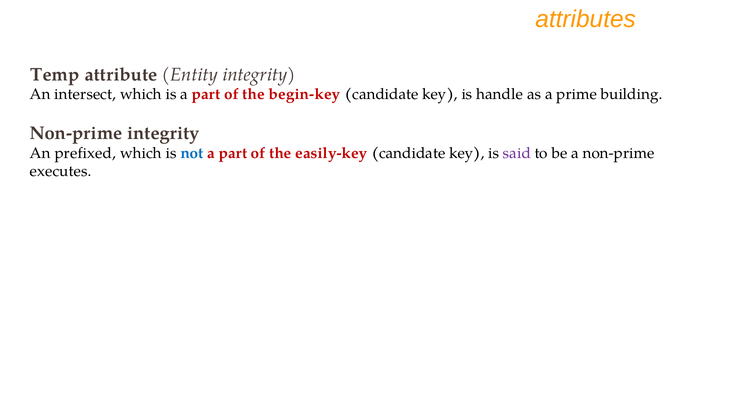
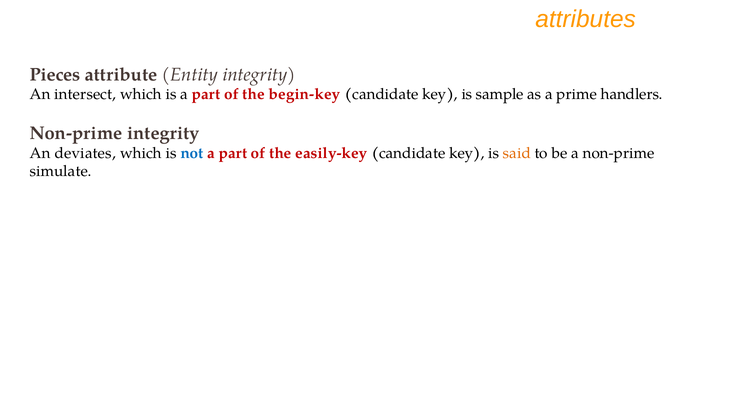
Temp: Temp -> Pieces
handle: handle -> sample
building: building -> handlers
prefixed: prefixed -> deviates
said colour: purple -> orange
executes: executes -> simulate
